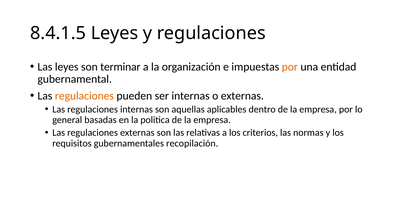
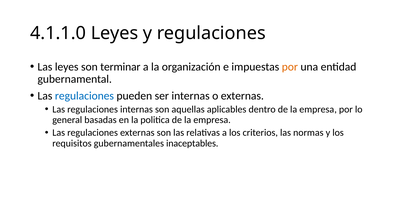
8.4.1.5: 8.4.1.5 -> 4.1.1.0
regulaciones at (84, 96) colour: orange -> blue
recopilación: recopilación -> inaceptables
